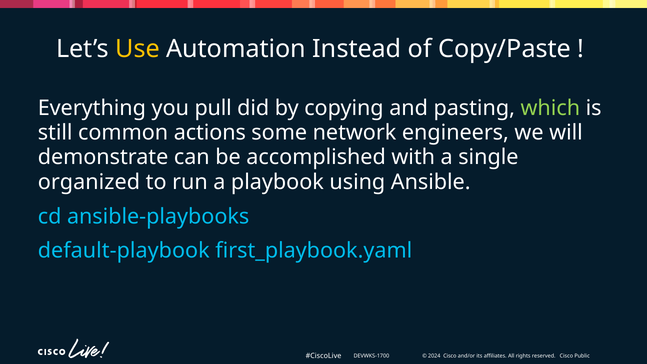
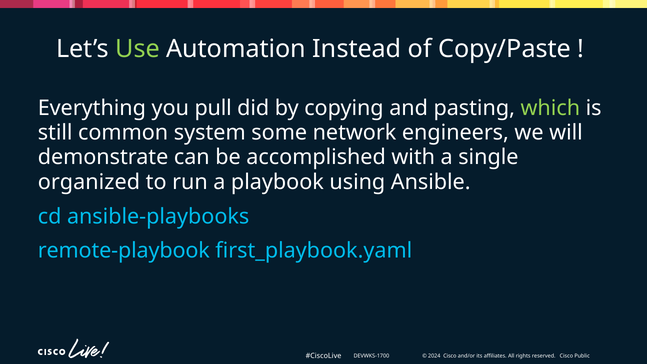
Use colour: yellow -> light green
actions: actions -> system
default-playbook: default-playbook -> remote-playbook
